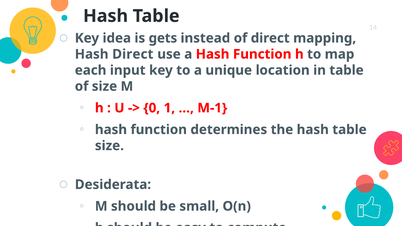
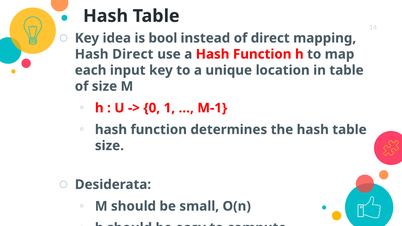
gets: gets -> bool
